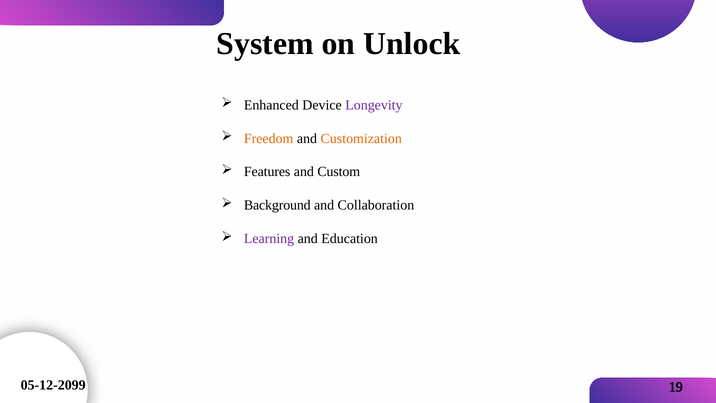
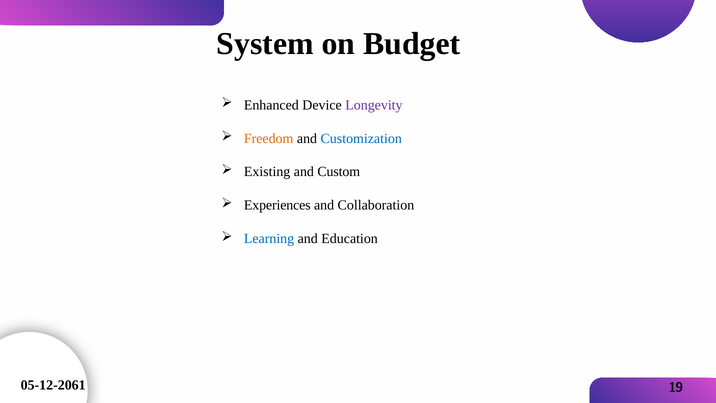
Unlock: Unlock -> Budget
Customization colour: orange -> blue
Features: Features -> Existing
Background: Background -> Experiences
Learning colour: purple -> blue
05-12-2099: 05-12-2099 -> 05-12-2061
